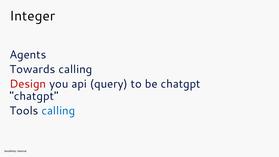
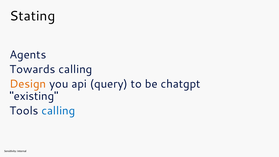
Integer: Integer -> Stating
Design colour: red -> orange
chatgpt at (34, 96): chatgpt -> existing
